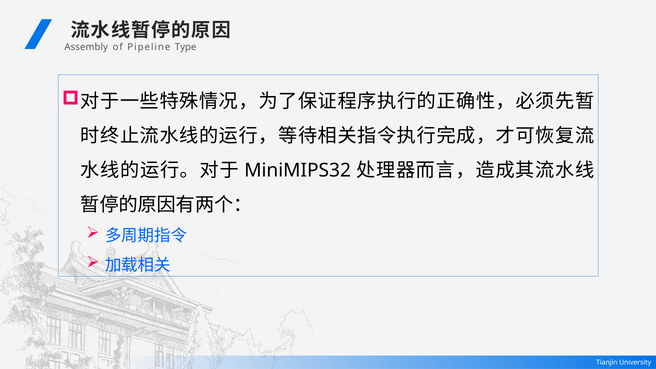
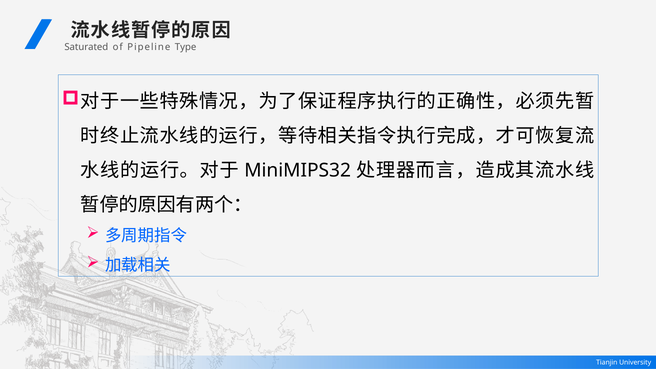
Assembly: Assembly -> Saturated
